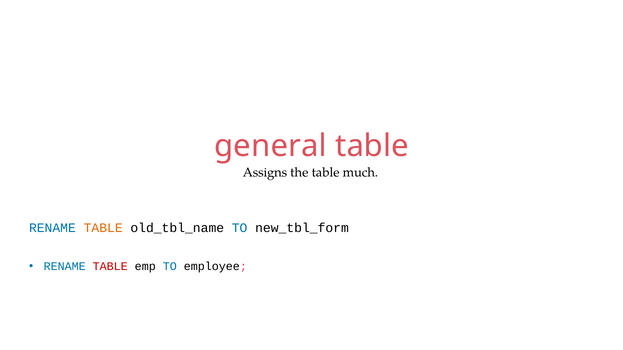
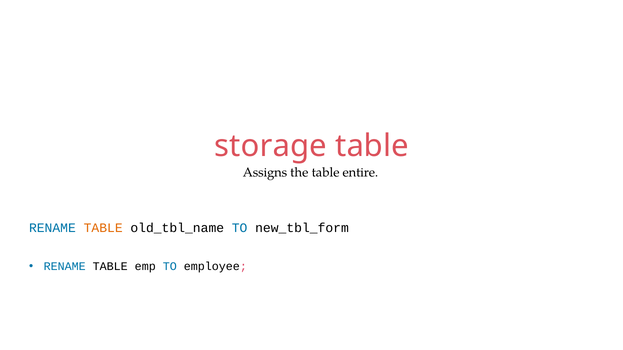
general: general -> storage
much: much -> entire
TABLE at (110, 267) colour: red -> black
